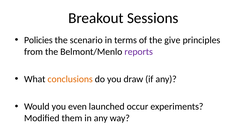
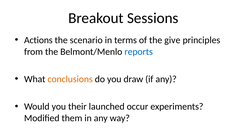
Policies: Policies -> Actions
reports colour: purple -> blue
even: even -> their
